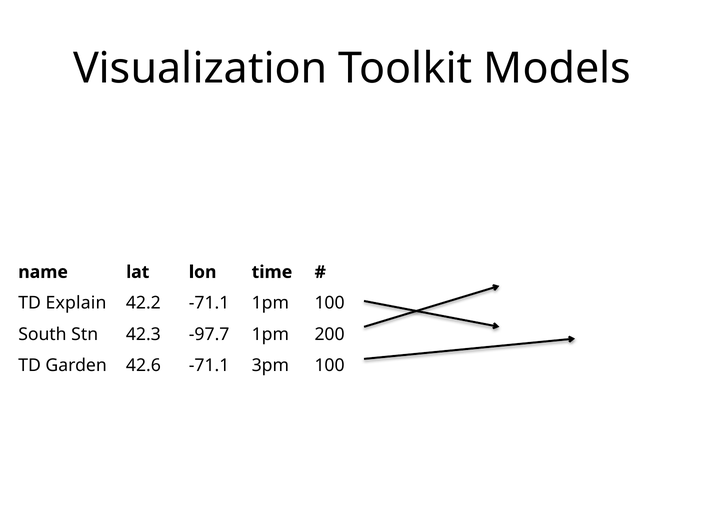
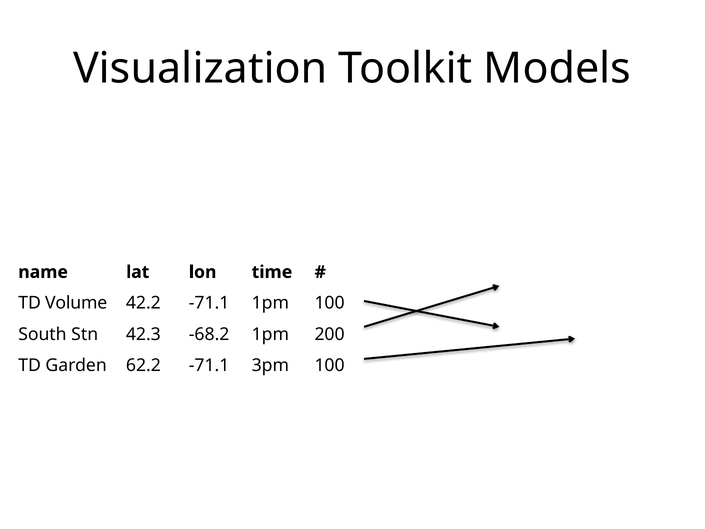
Explain: Explain -> Volume
-97.7: -97.7 -> -68.2
42.6: 42.6 -> 62.2
